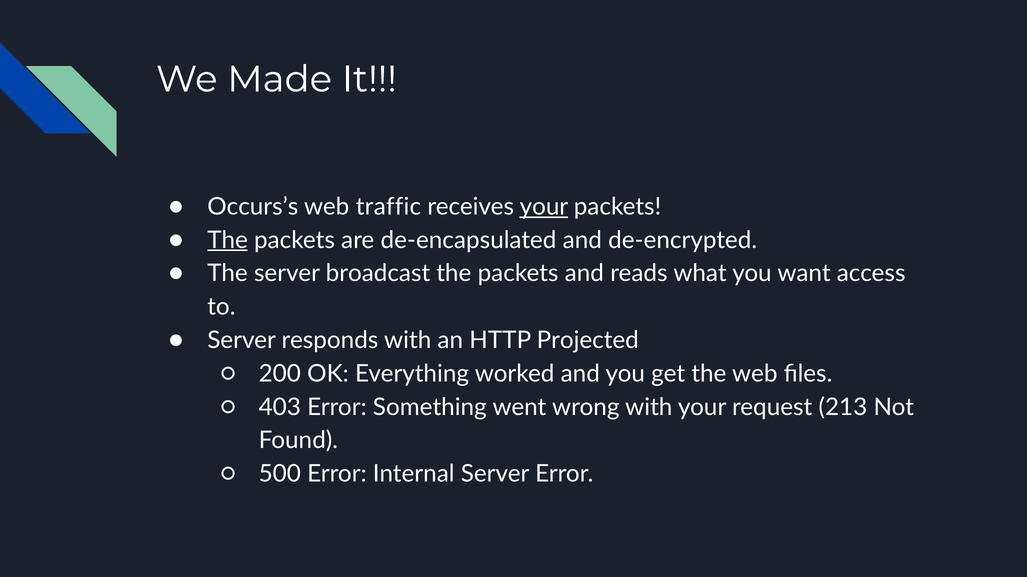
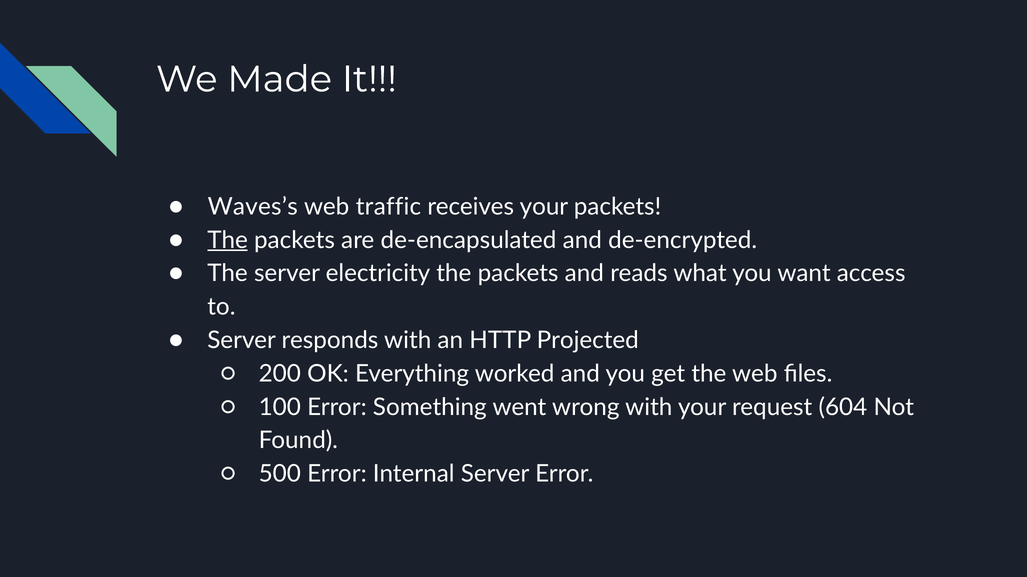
Occurs’s: Occurs’s -> Waves’s
your at (544, 207) underline: present -> none
broadcast: broadcast -> electricity
403: 403 -> 100
213: 213 -> 604
